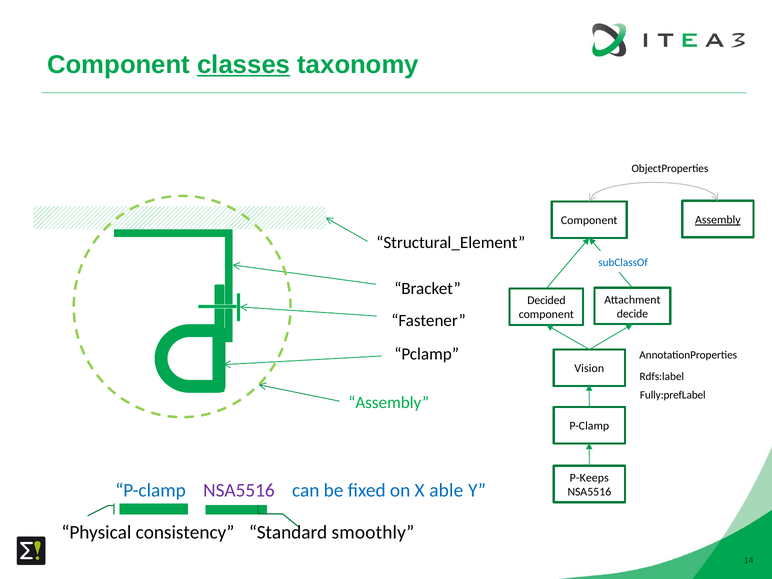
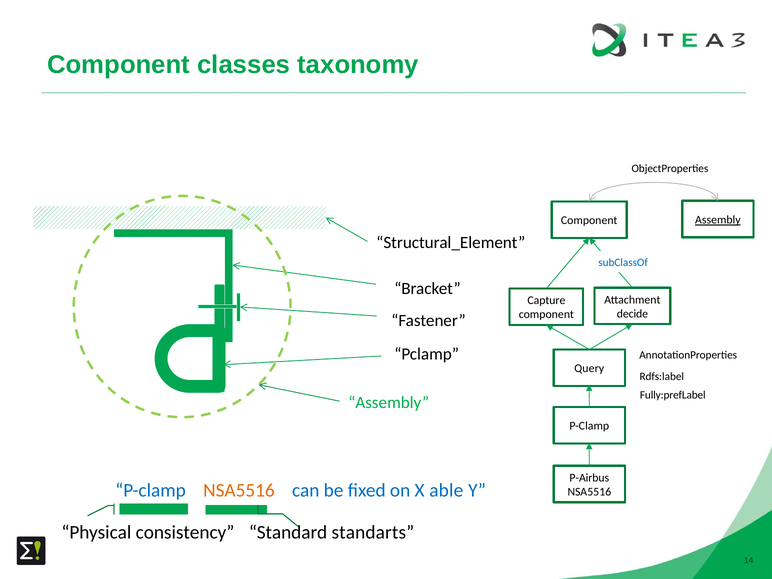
classes underline: present -> none
Decided: Decided -> Capture
Vision: Vision -> Query
P-Keeps: P-Keeps -> P-Airbus
NSA5516 at (239, 490) colour: purple -> orange
smoothly: smoothly -> standarts
